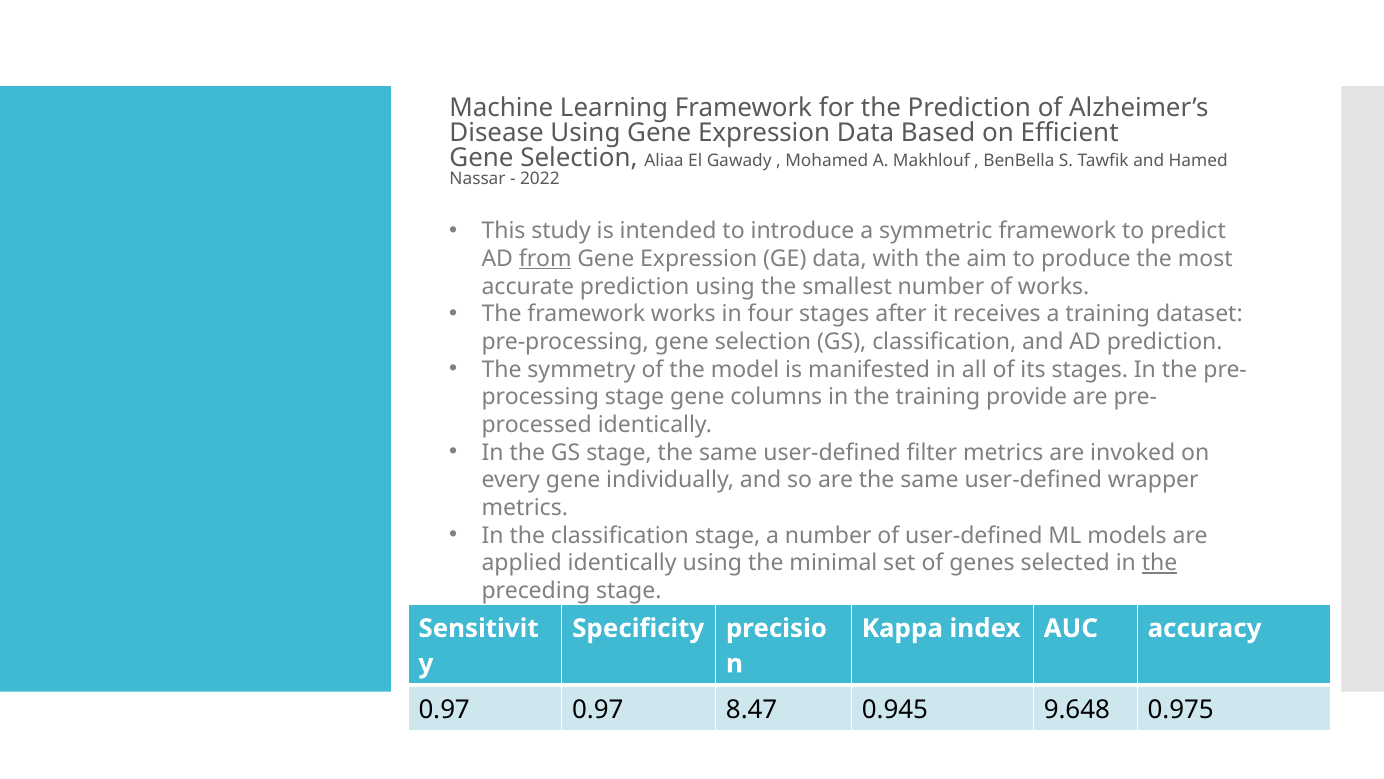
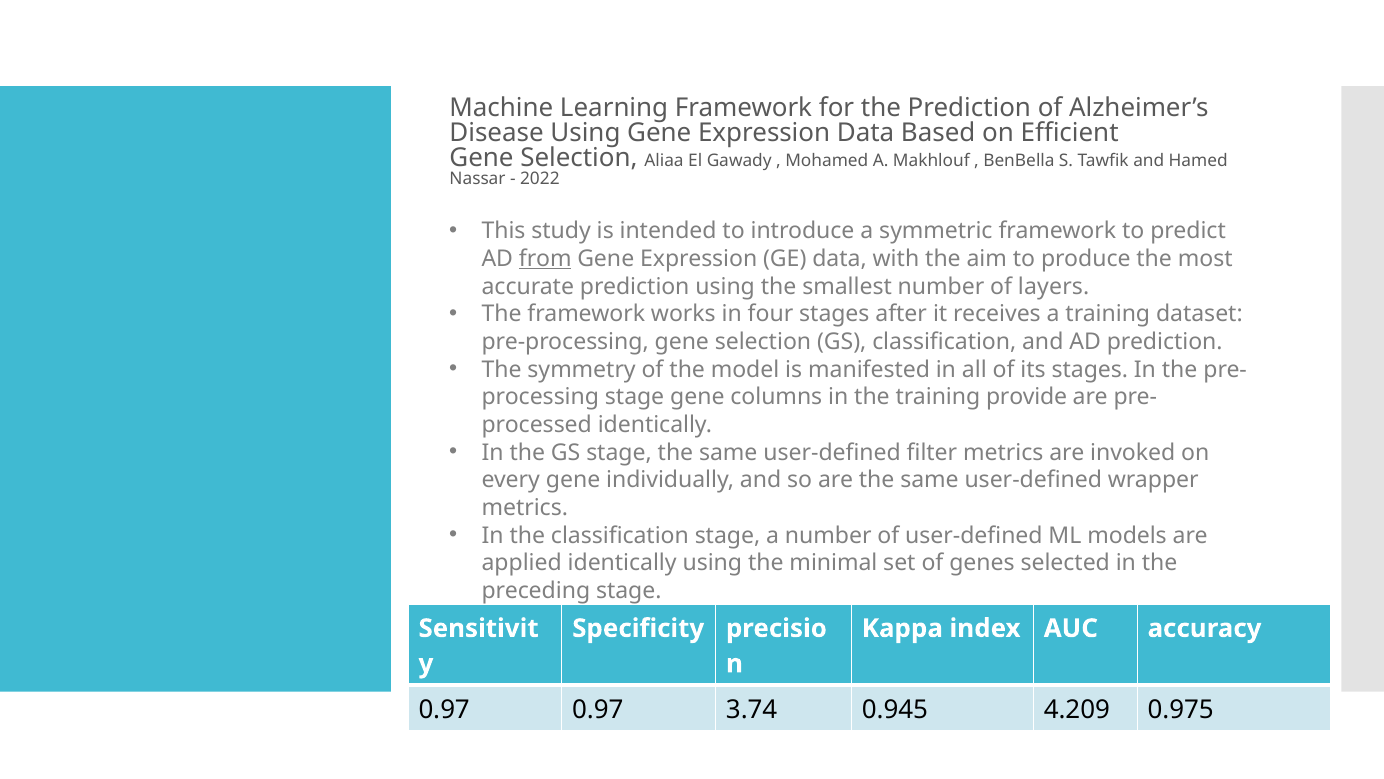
of works: works -> layers
the at (1160, 563) underline: present -> none
8.47: 8.47 -> 3.74
9.648: 9.648 -> 4.209
